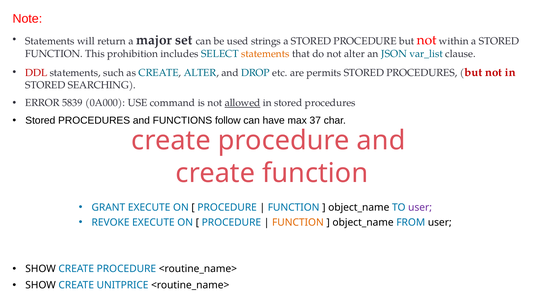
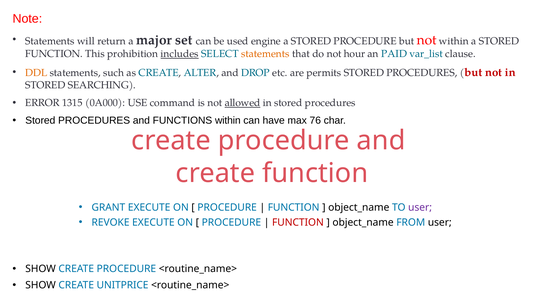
strings: strings -> engine
includes underline: none -> present
not alter: alter -> hour
JSON: JSON -> PAID
DDL colour: red -> orange
5839: 5839 -> 1315
FUNCTIONS follow: follow -> within
37: 37 -> 76
FUNCTION at (298, 222) colour: orange -> red
